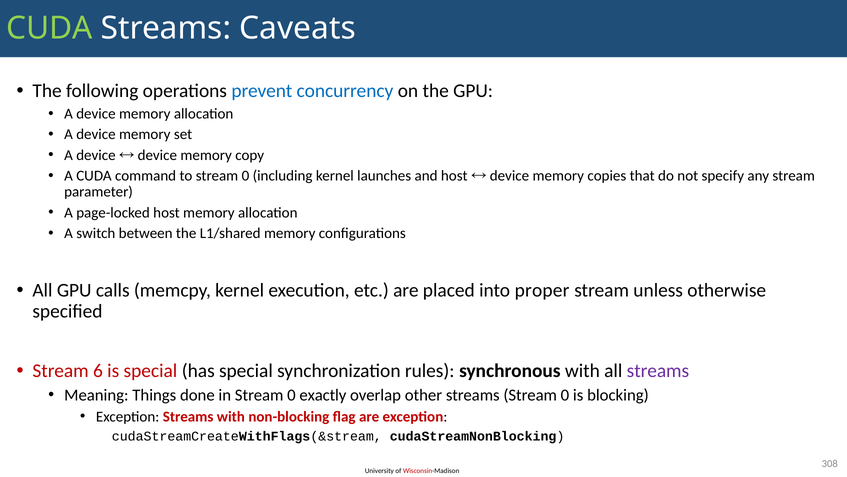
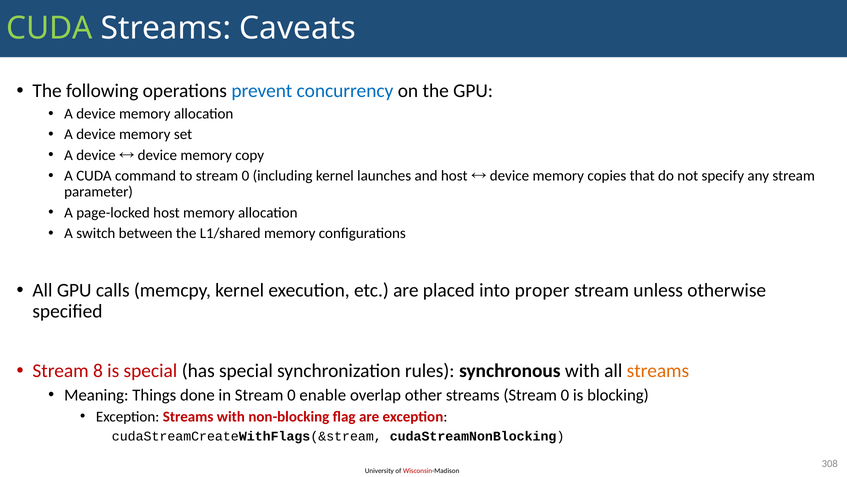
6: 6 -> 8
streams at (658, 371) colour: purple -> orange
exactly: exactly -> enable
